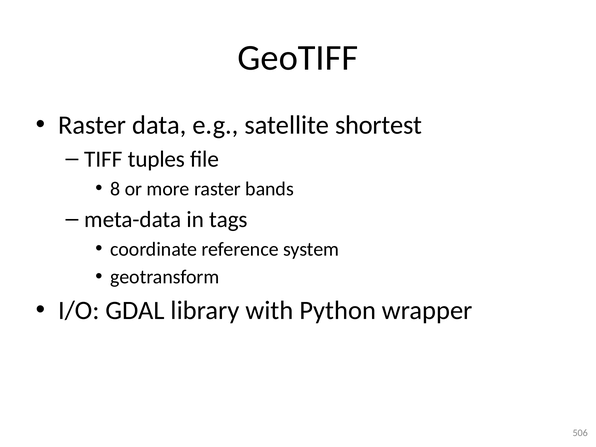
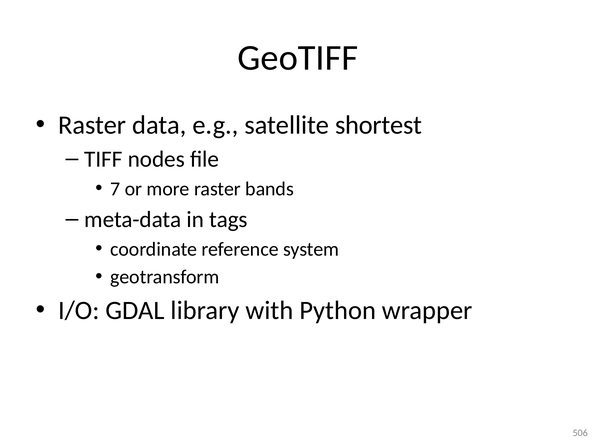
tuples: tuples -> nodes
8: 8 -> 7
